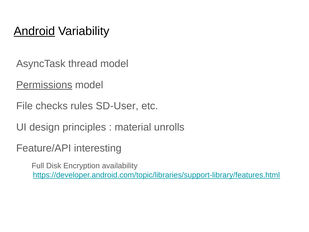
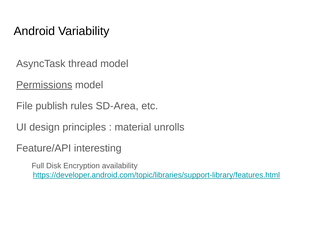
Android underline: present -> none
checks: checks -> publish
SD-User: SD-User -> SD-Area
